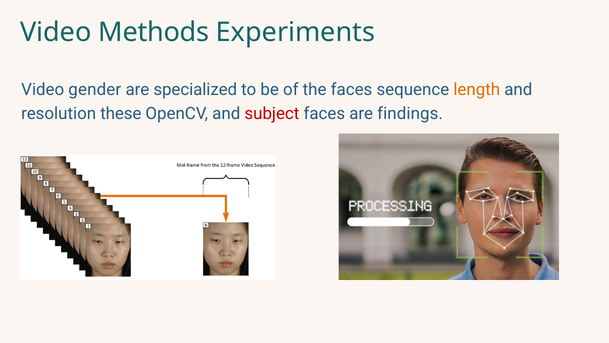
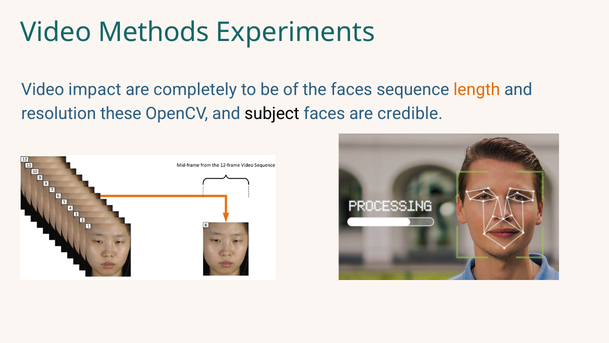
gender: gender -> impact
specialized: specialized -> completely
subject colour: red -> black
findings: findings -> credible
